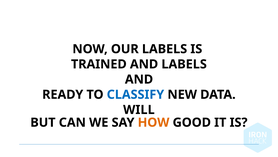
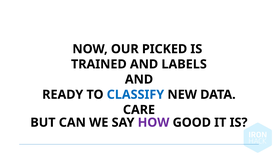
OUR LABELS: LABELS -> PICKED
WILL: WILL -> CARE
HOW colour: orange -> purple
